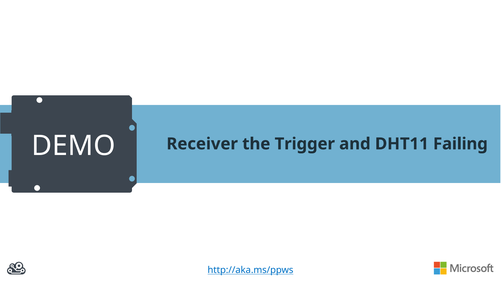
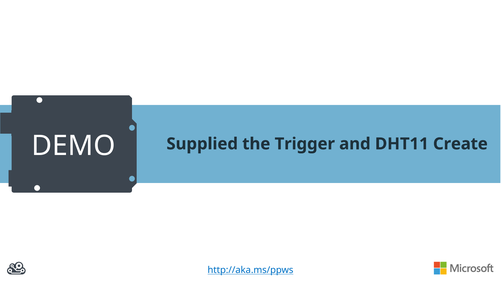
Receiver: Receiver -> Supplied
Failing: Failing -> Create
